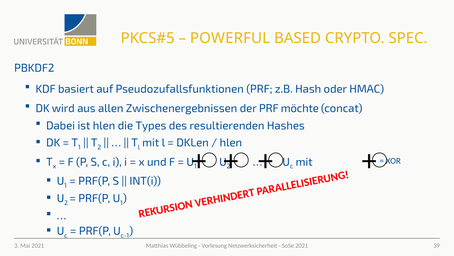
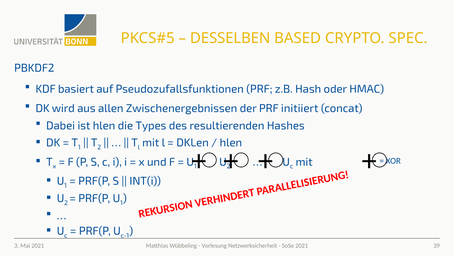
POWERFUL: POWERFUL -> DESSELBEN
möchte: möchte -> initiiert
